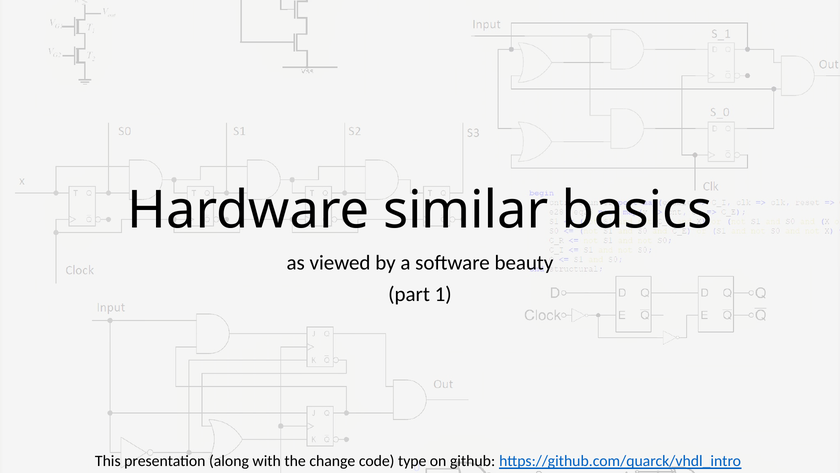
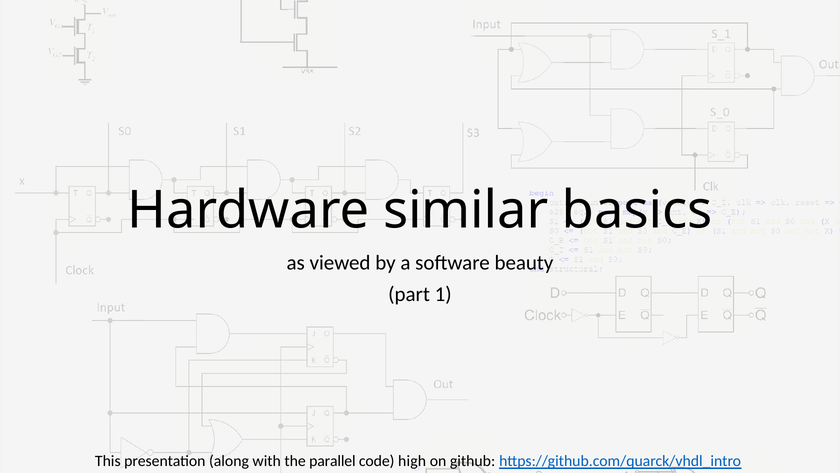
change: change -> parallel
type: type -> high
